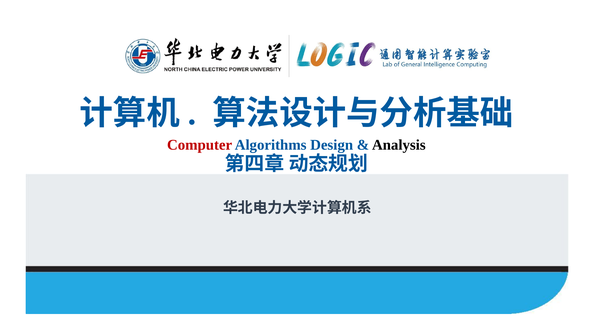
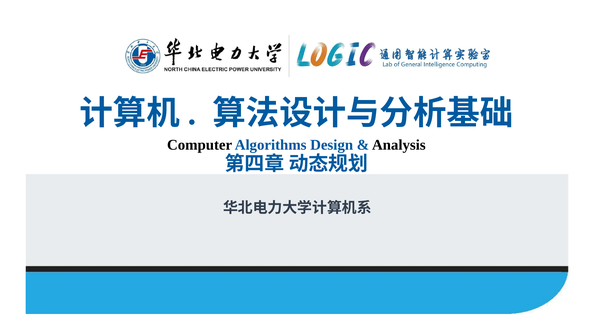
Computer colour: red -> black
